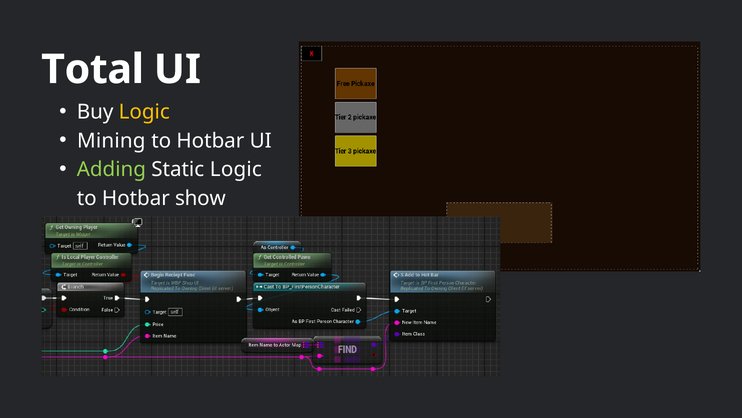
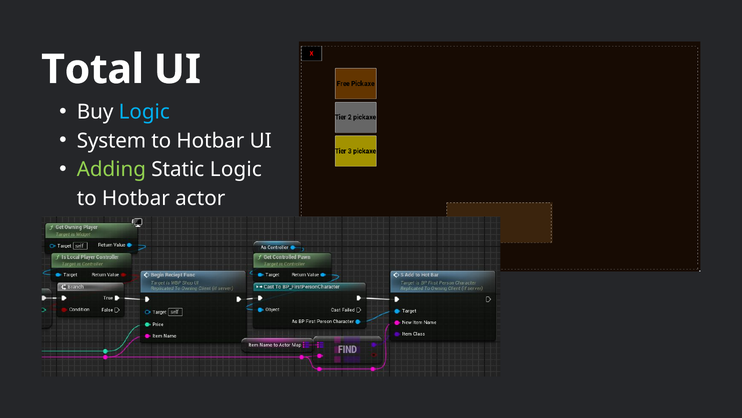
Logic at (144, 112) colour: yellow -> light blue
Mining: Mining -> System
show: show -> actor
